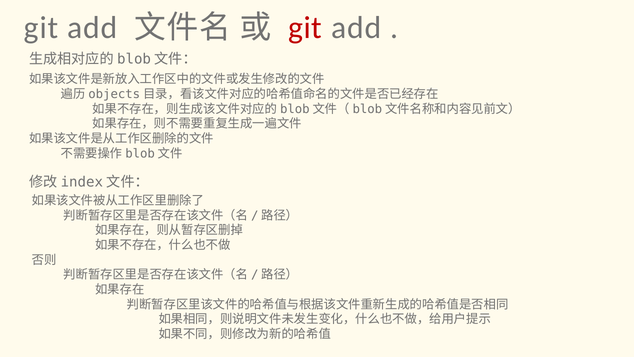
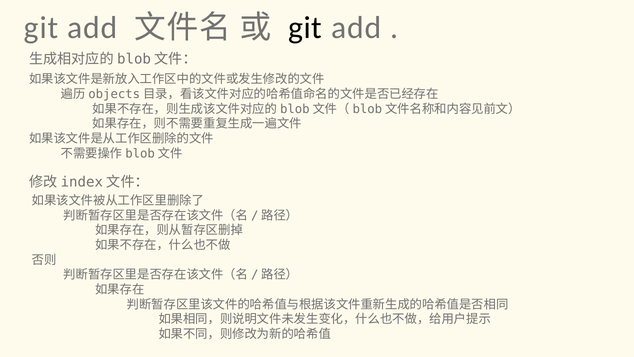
git at (305, 28) colour: red -> black
